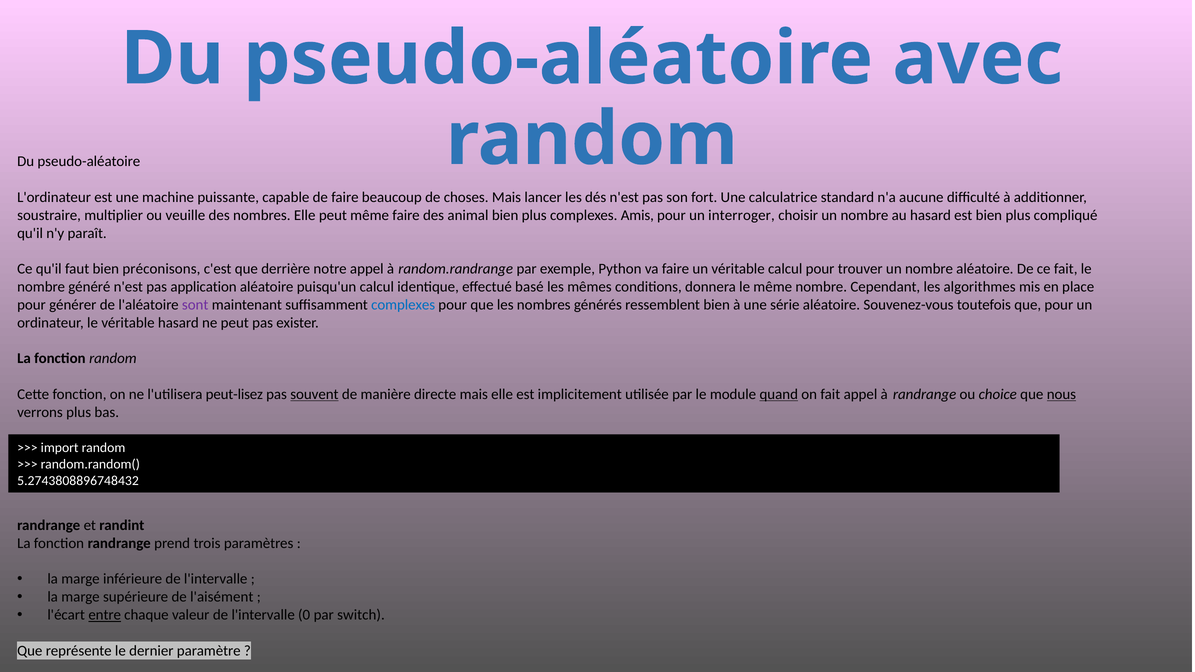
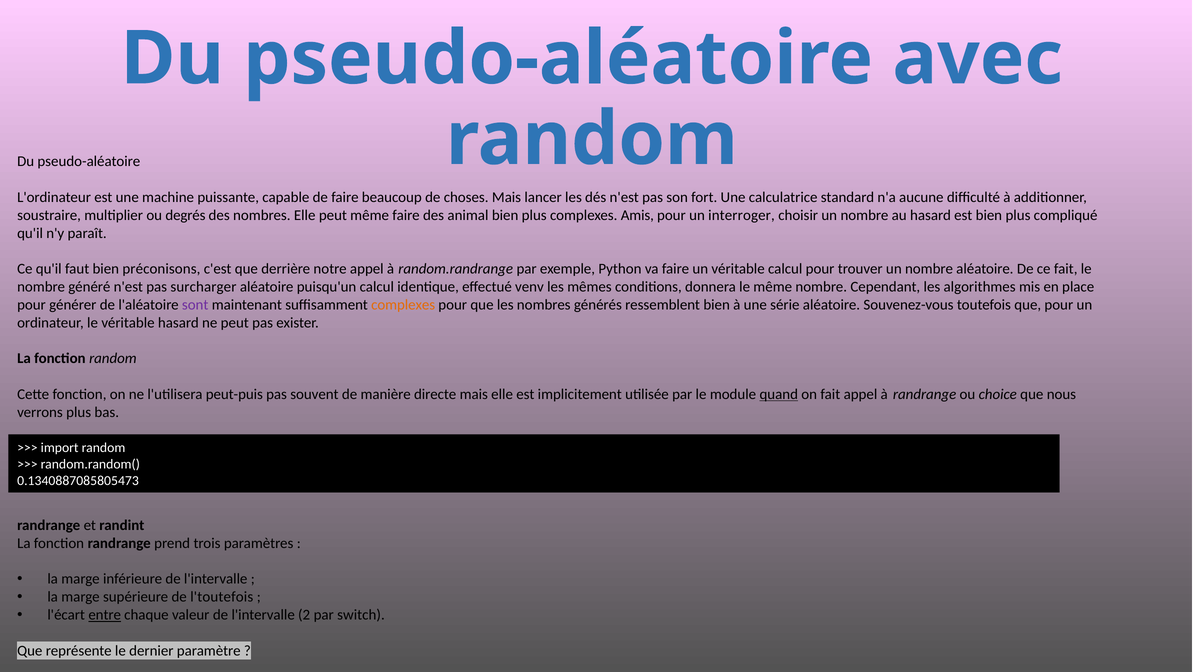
veuille: veuille -> degrés
application: application -> surcharger
basé: basé -> venv
complexes at (403, 305) colour: blue -> orange
peut-lisez: peut-lisez -> peut-puis
souvent underline: present -> none
nous underline: present -> none
5.2743808896748432: 5.2743808896748432 -> 0.1340887085805473
l'aisément: l'aisément -> l'toutefois
l'intervalle 0: 0 -> 2
